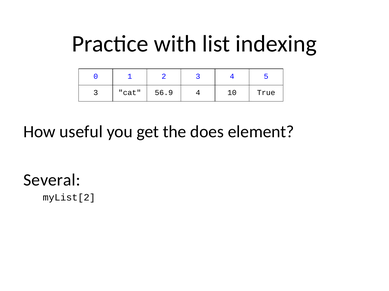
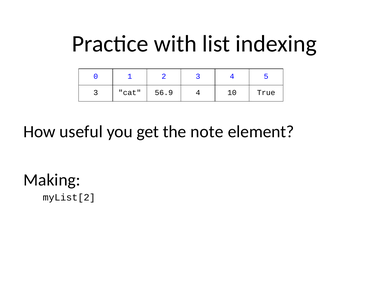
does: does -> note
Several: Several -> Making
